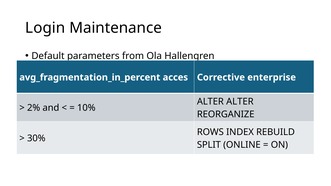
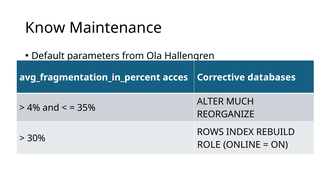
Login: Login -> Know
enterprise: enterprise -> databases
ALTER ALTER: ALTER -> MUCH
2%: 2% -> 4%
10%: 10% -> 35%
SPLIT: SPLIT -> ROLE
